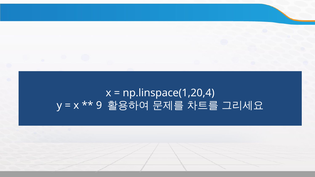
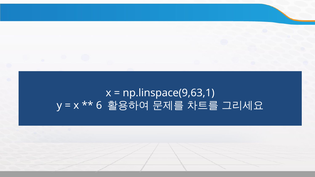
np.linspace(1,20,4: np.linspace(1,20,4 -> np.linspace(9,63,1
9: 9 -> 6
